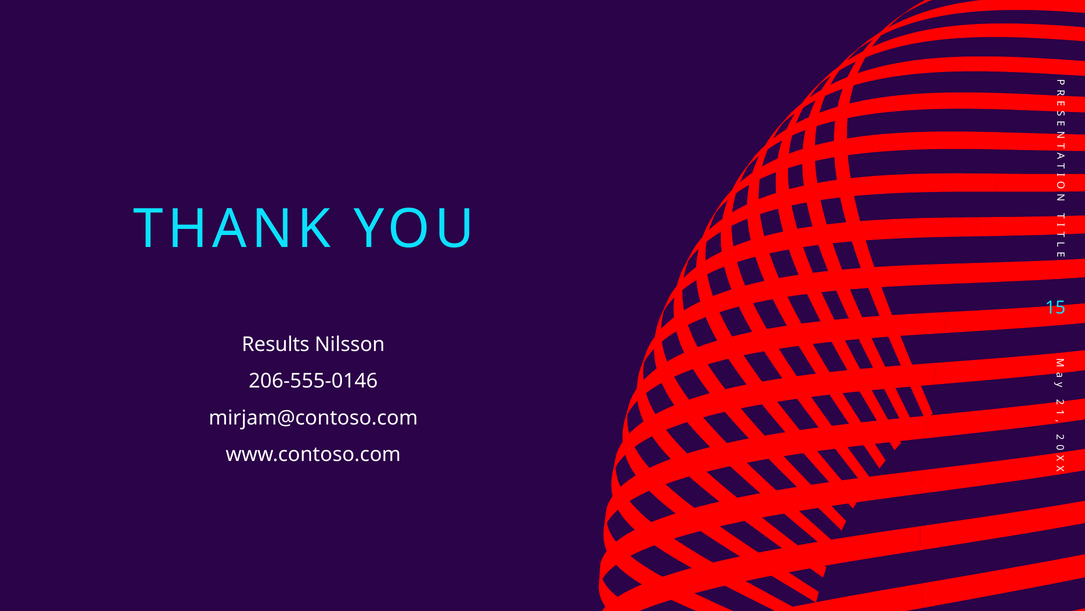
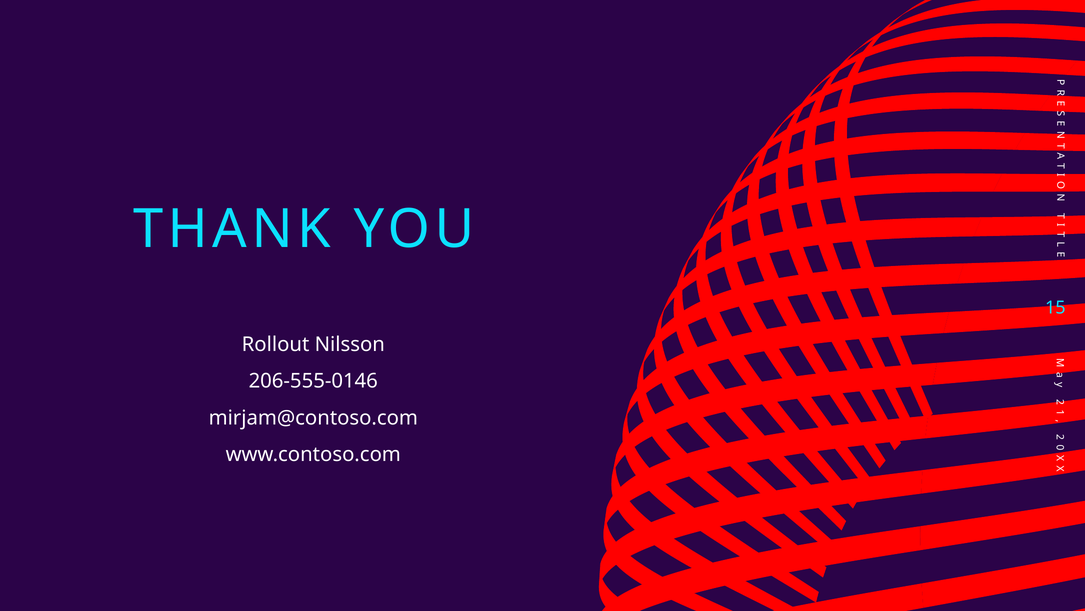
Results: Results -> Rollout
